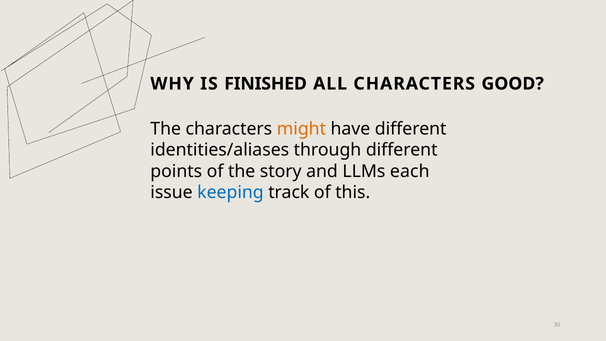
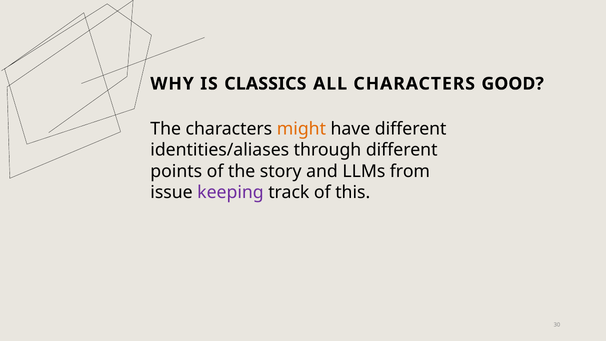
FINISHED: FINISHED -> CLASSICS
each: each -> from
keeping colour: blue -> purple
